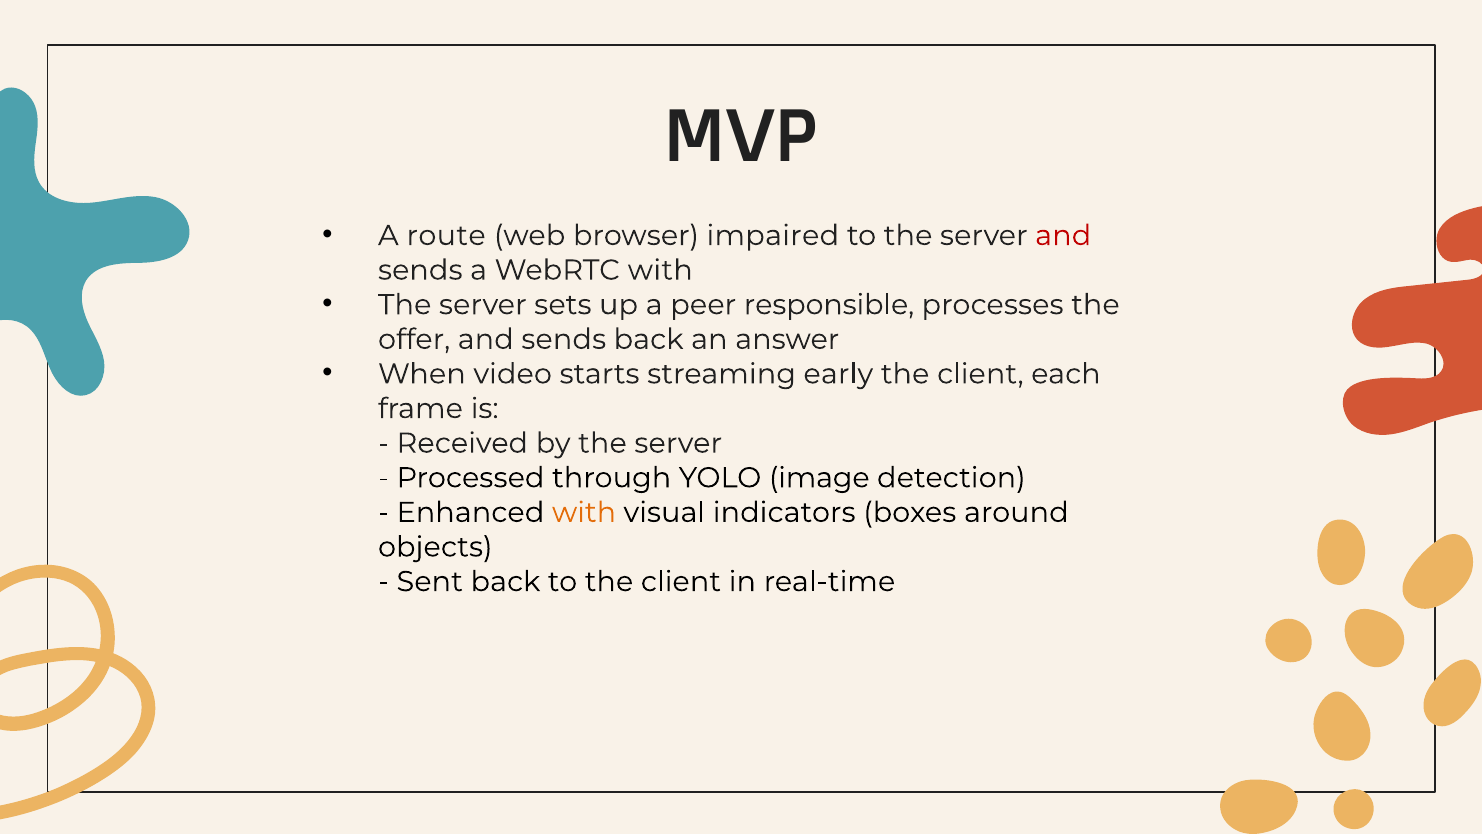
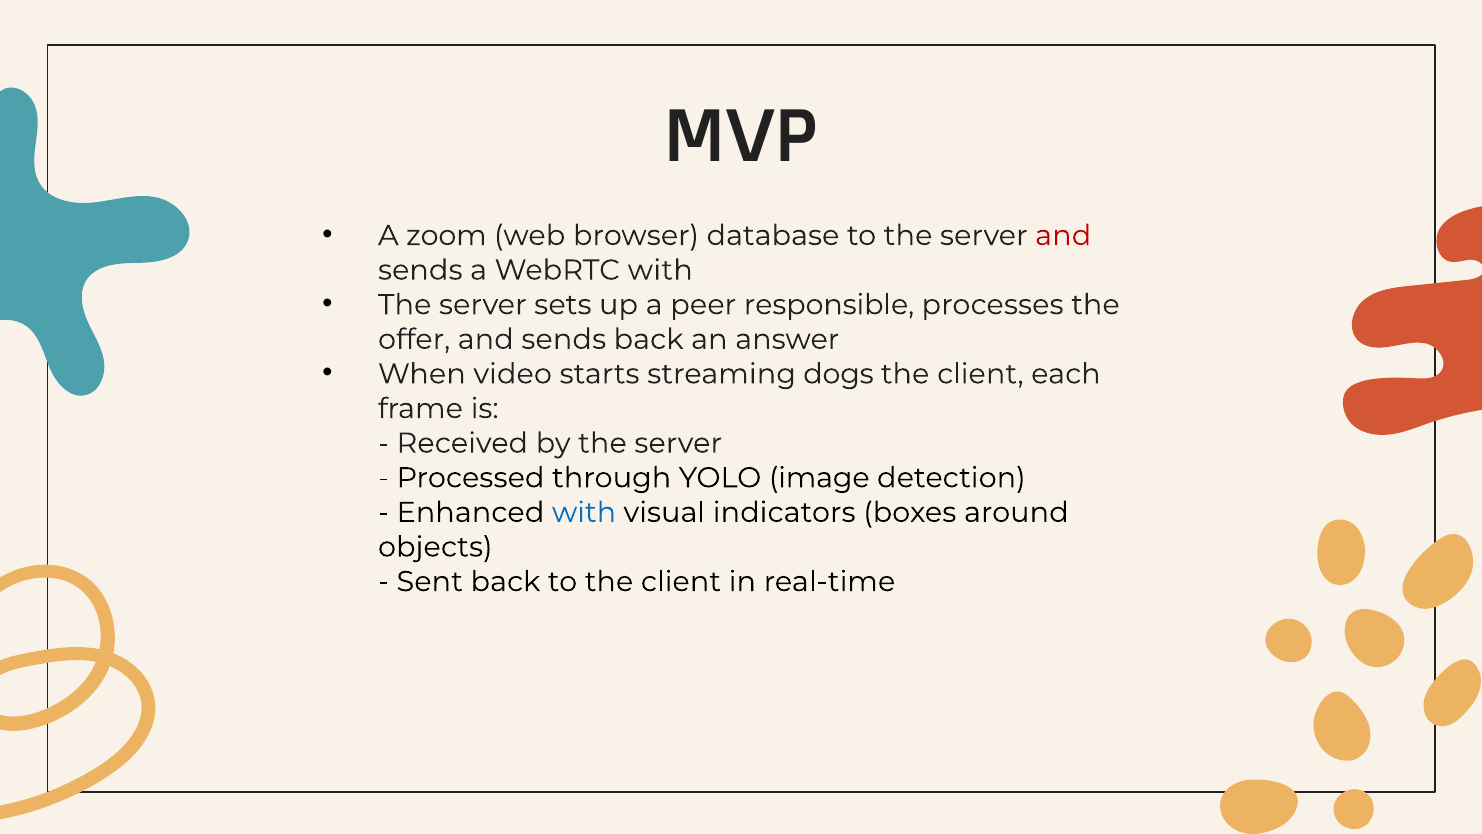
route: route -> zoom
impaired: impaired -> database
early: early -> dogs
with at (584, 512) colour: orange -> blue
